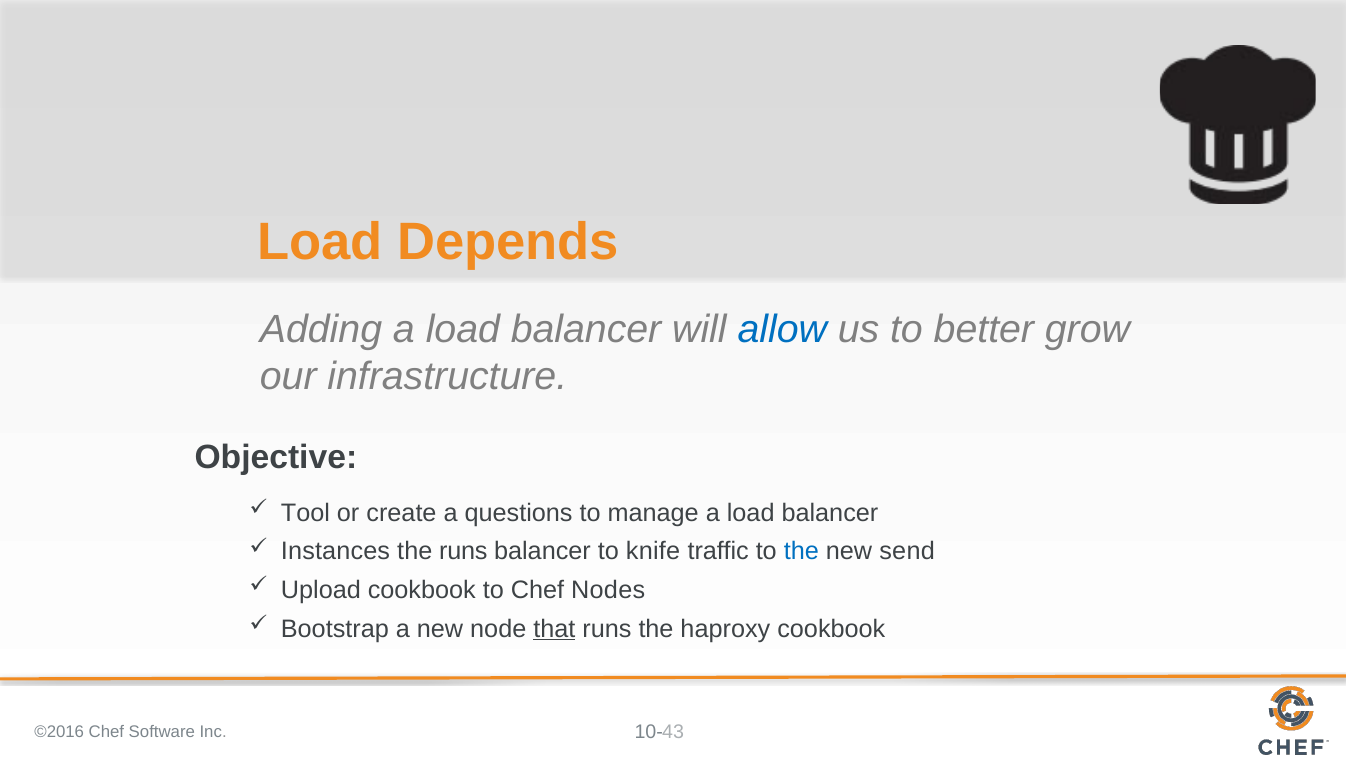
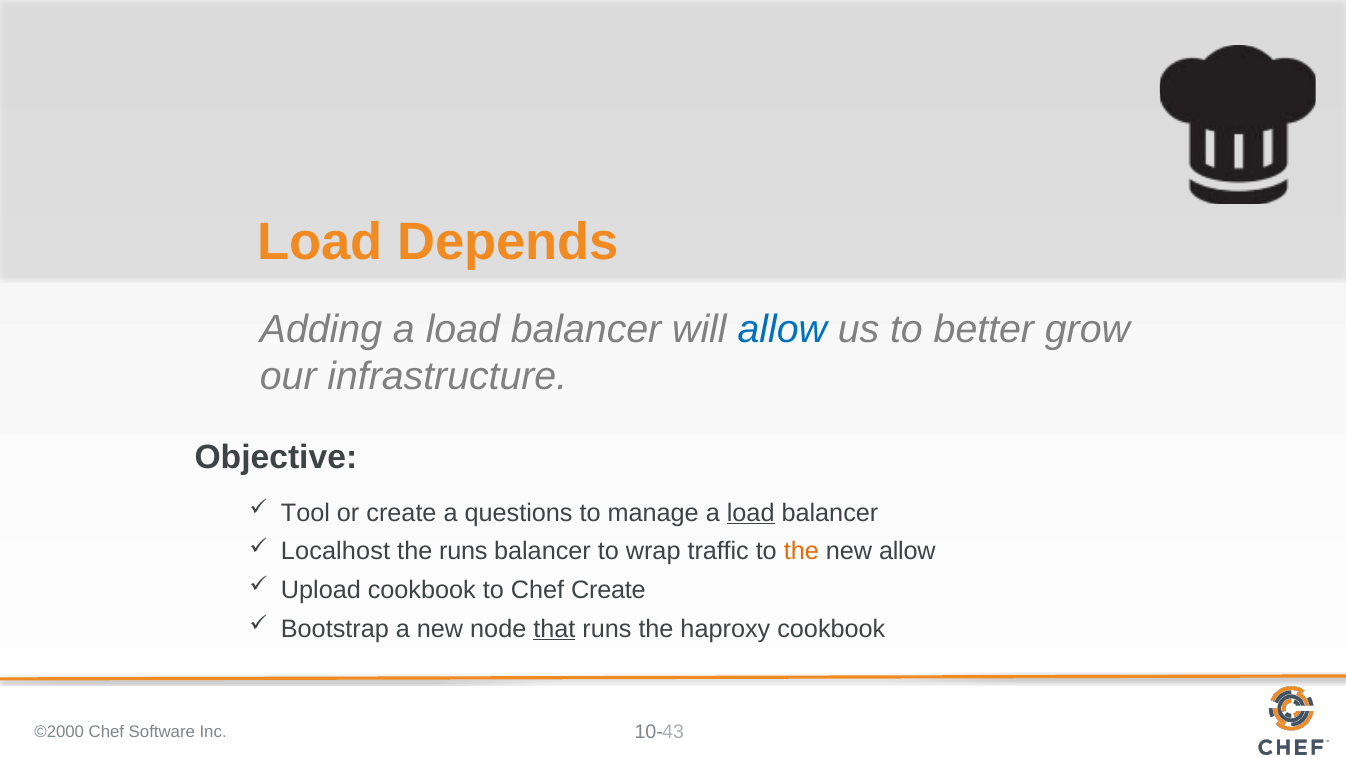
load at (751, 513) underline: none -> present
Instances: Instances -> Localhost
knife: knife -> wrap
the at (801, 552) colour: blue -> orange
new send: send -> allow
Chef Nodes: Nodes -> Create
©2016: ©2016 -> ©2000
